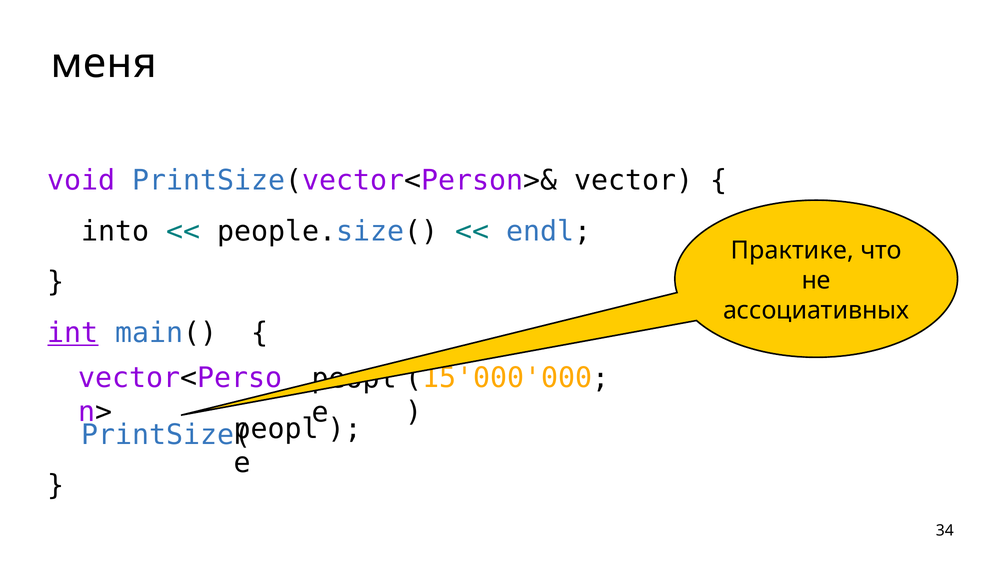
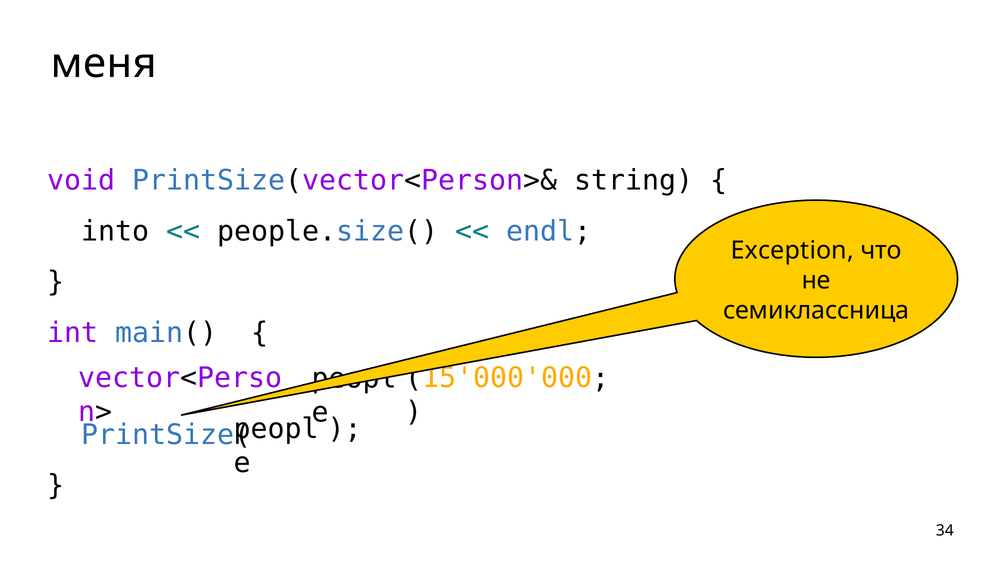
vector: vector -> string
Практике: Практике -> Exception
ассоциативных: ассоциативных -> семиклассница
int underline: present -> none
